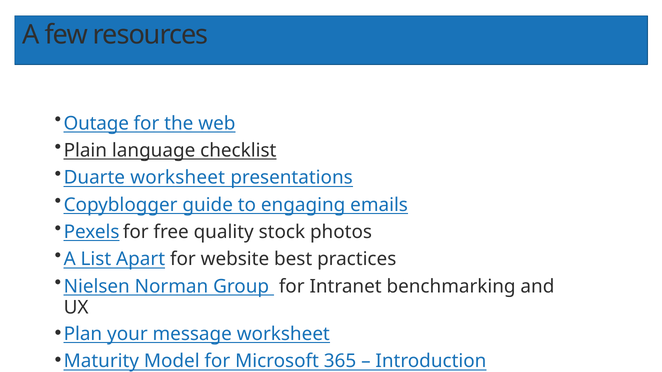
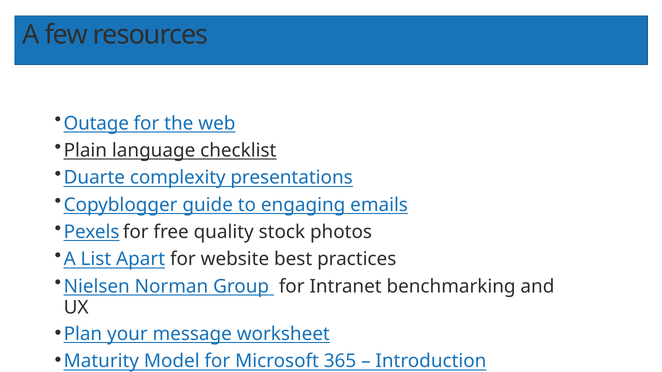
Duarte worksheet: worksheet -> complexity
